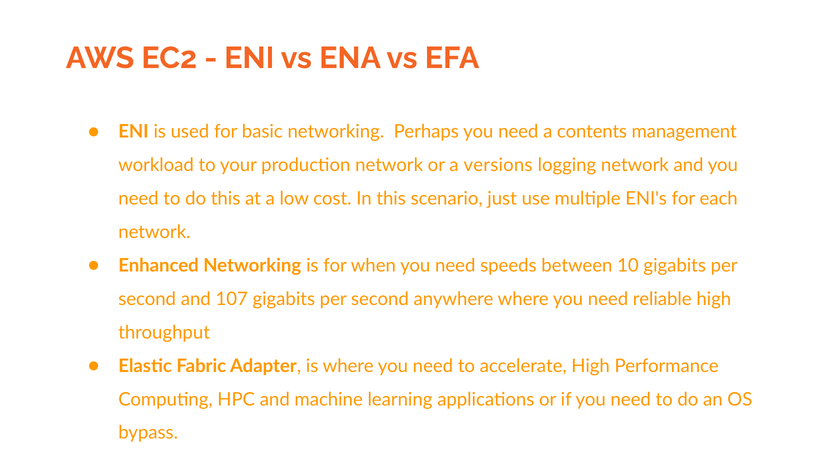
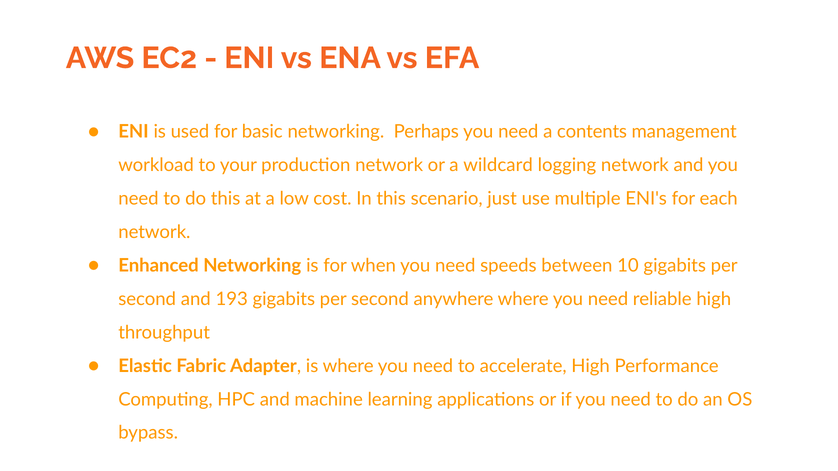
versions: versions -> wildcard
107: 107 -> 193
